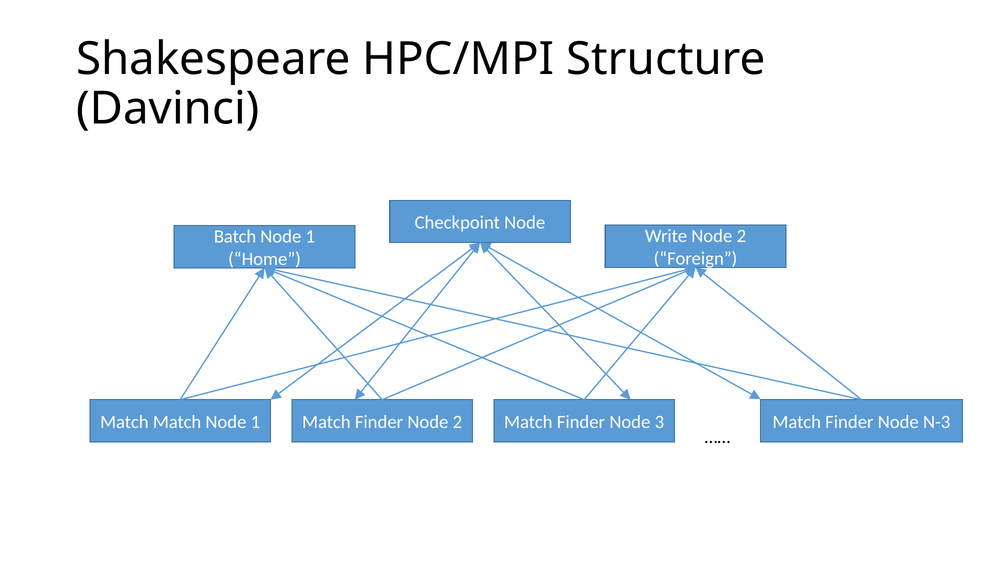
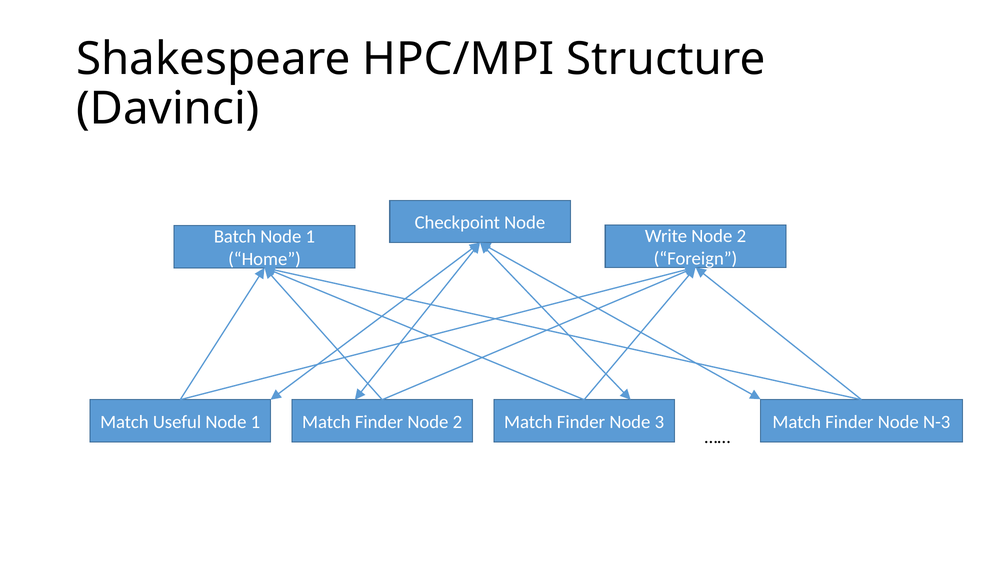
Match Match: Match -> Useful
